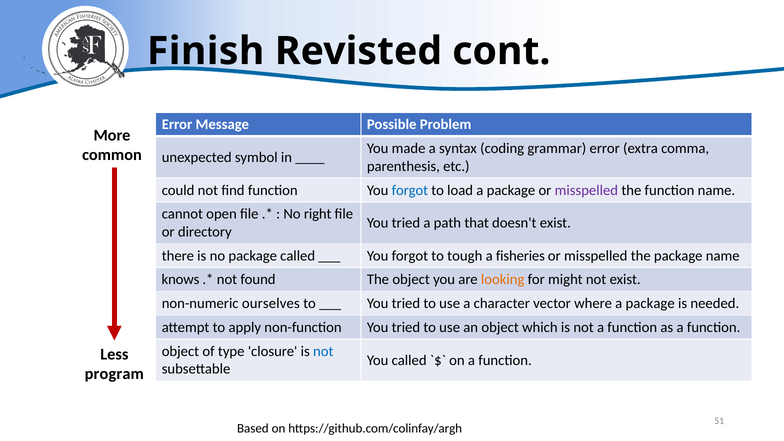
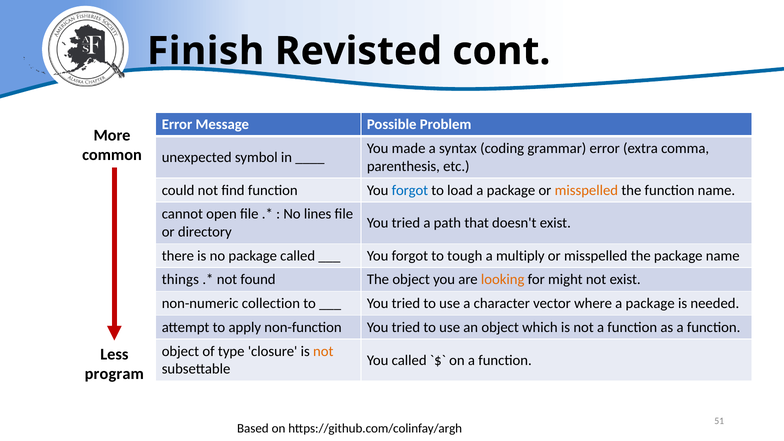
misspelled at (586, 190) colour: purple -> orange
right: right -> lines
fisheries: fisheries -> multiply
knows: knows -> things
ourselves: ourselves -> collection
not at (323, 351) colour: blue -> orange
